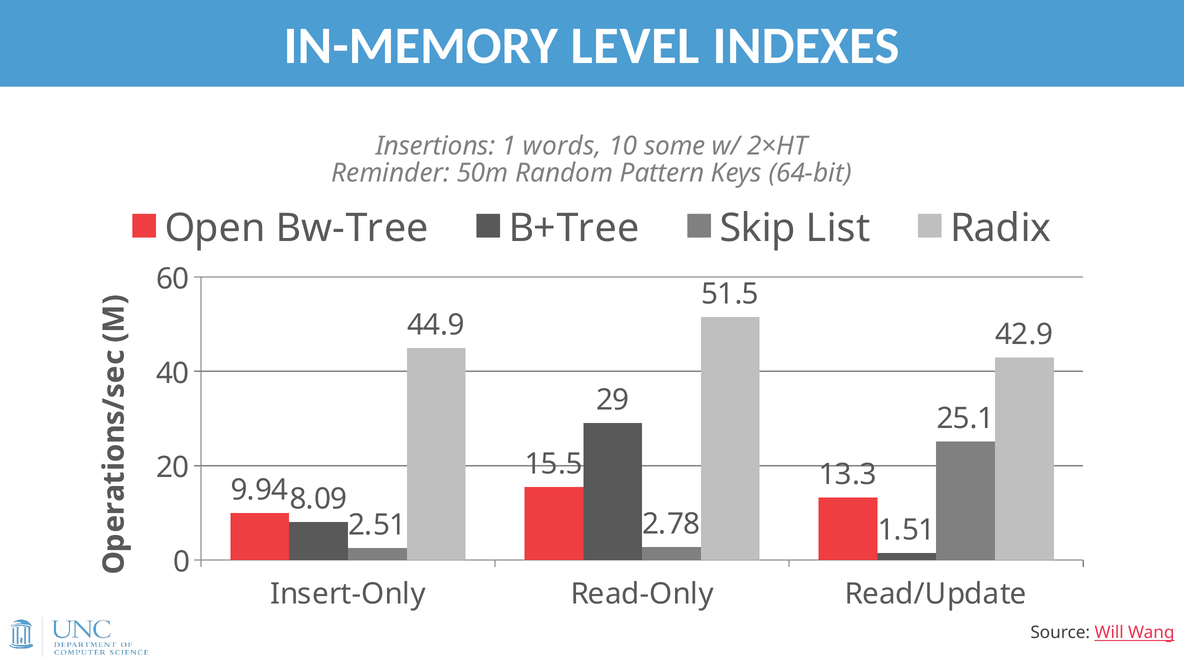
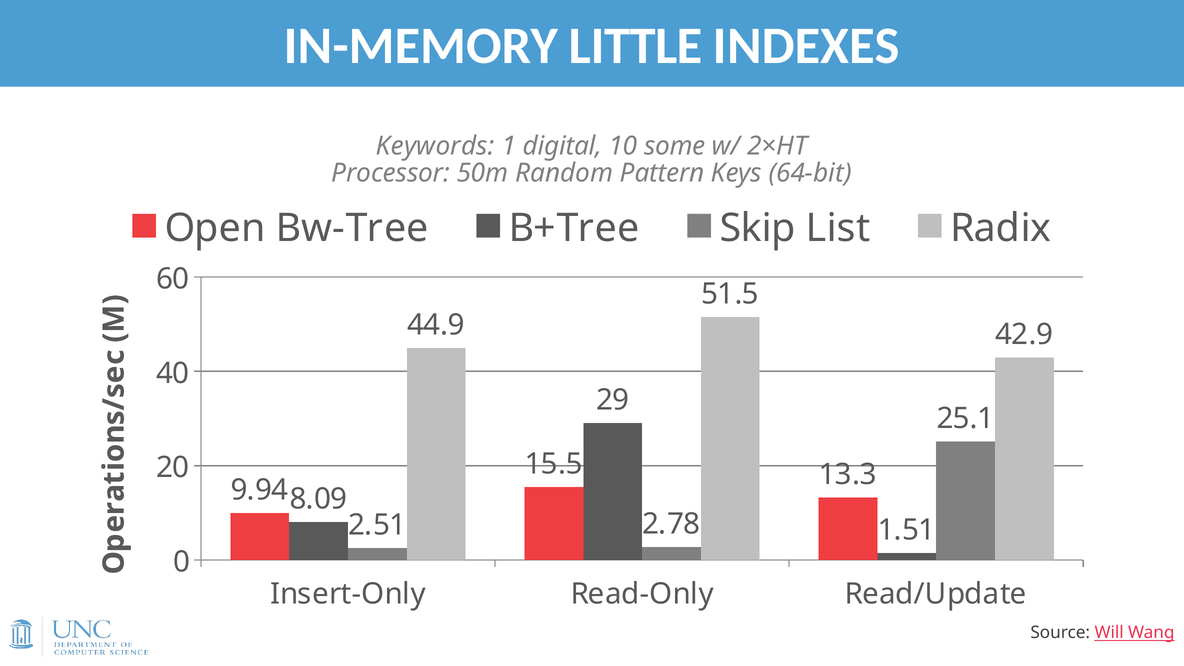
LEVEL: LEVEL -> LITTLE
Insertions: Insertions -> Keywords
words: words -> digital
Reminder: Reminder -> Processor
